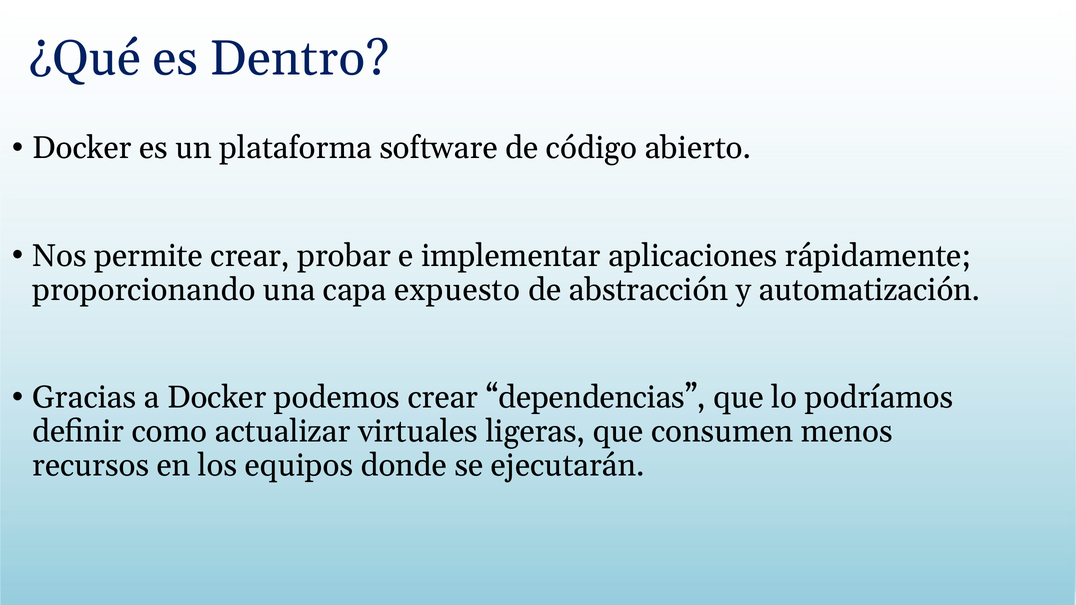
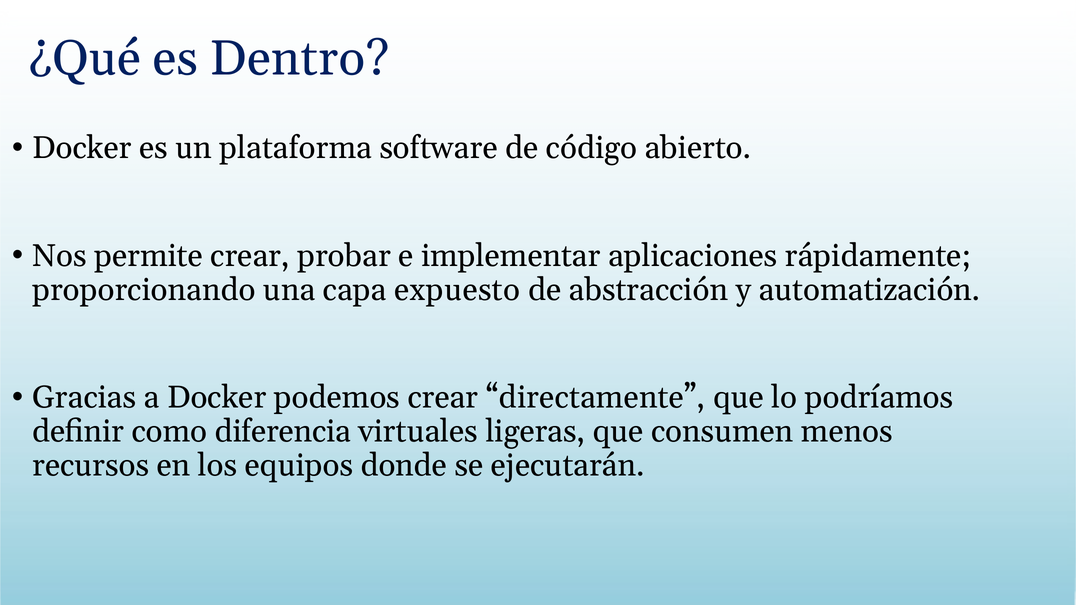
dependencias: dependencias -> directamente
actualizar: actualizar -> diferencia
